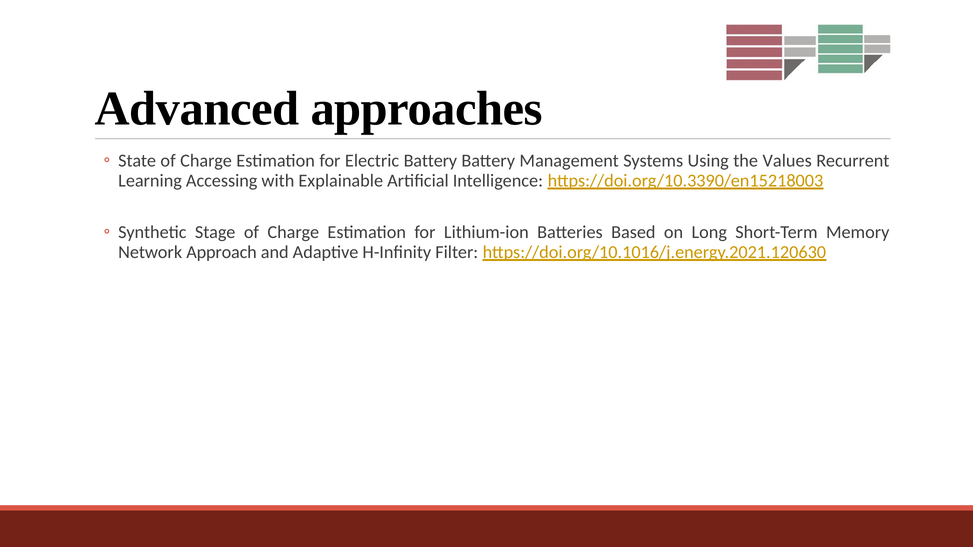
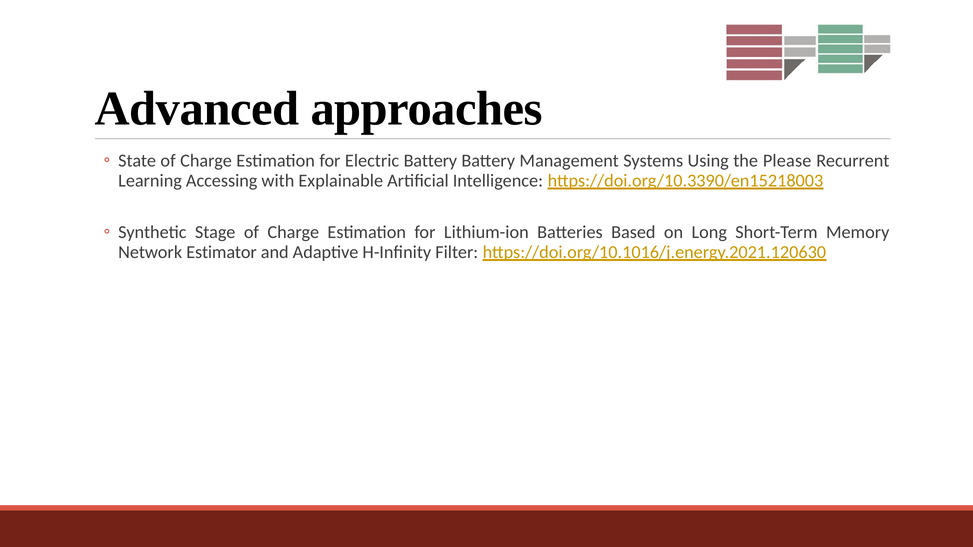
Values: Values -> Please
Approach: Approach -> Estimator
